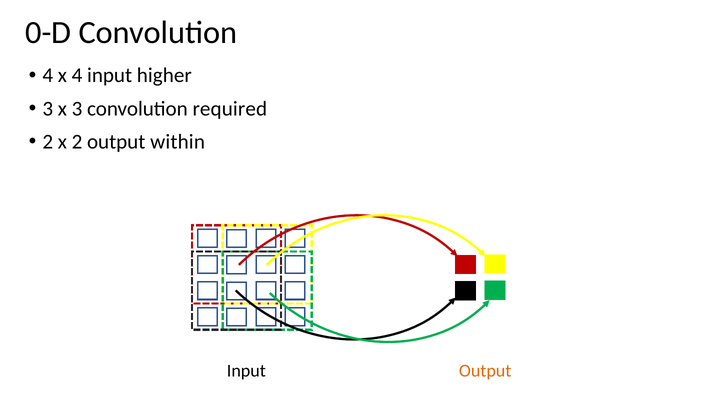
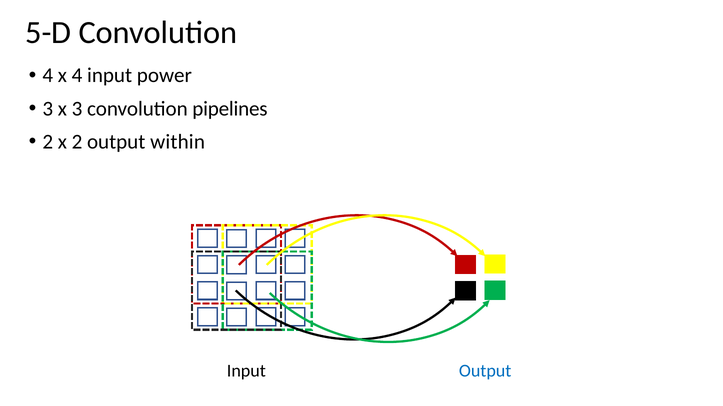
0-D: 0-D -> 5-D
higher: higher -> power
required: required -> pipelines
Output at (485, 371) colour: orange -> blue
